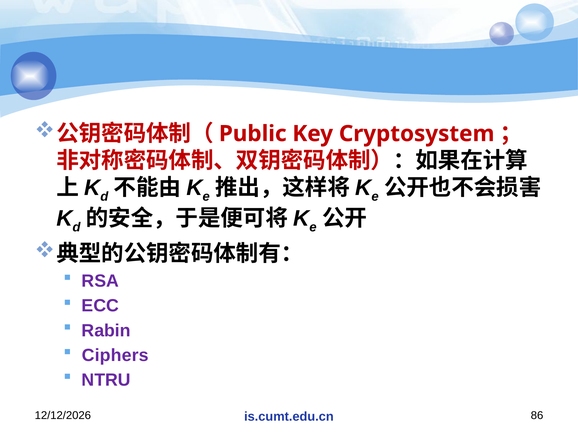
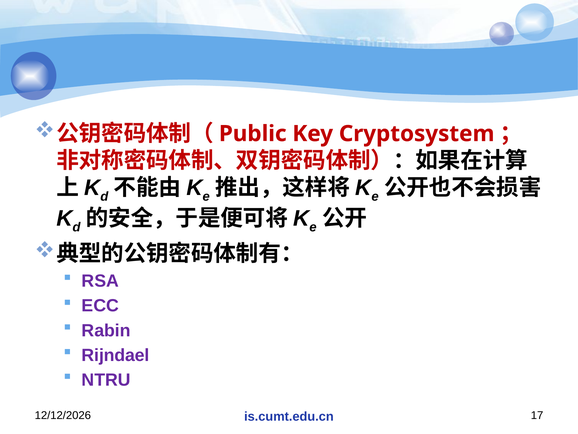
Ciphers: Ciphers -> Rijndael
86: 86 -> 17
